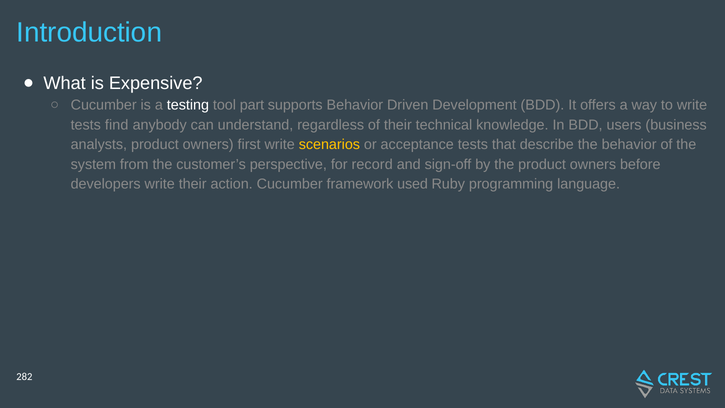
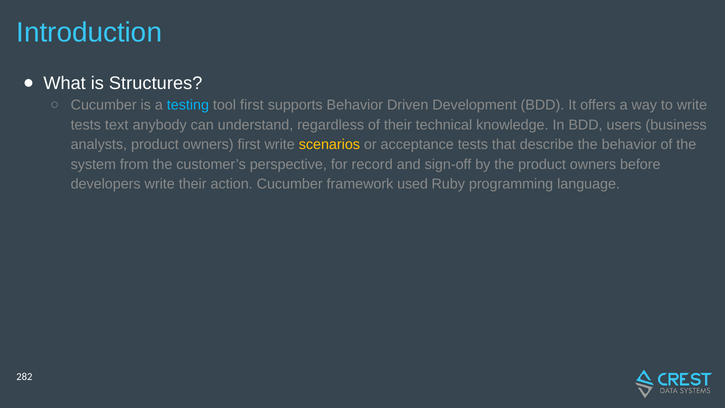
Expensive: Expensive -> Structures
testing colour: white -> light blue
tool part: part -> first
find: find -> text
